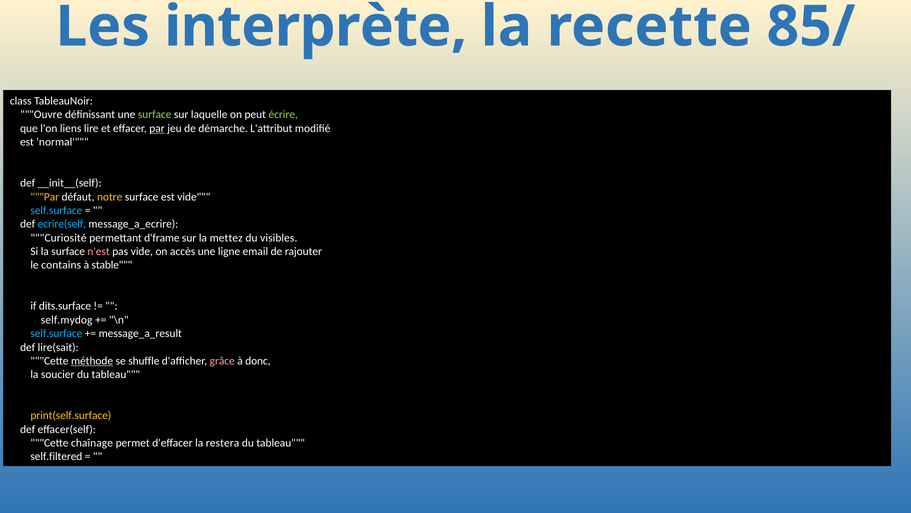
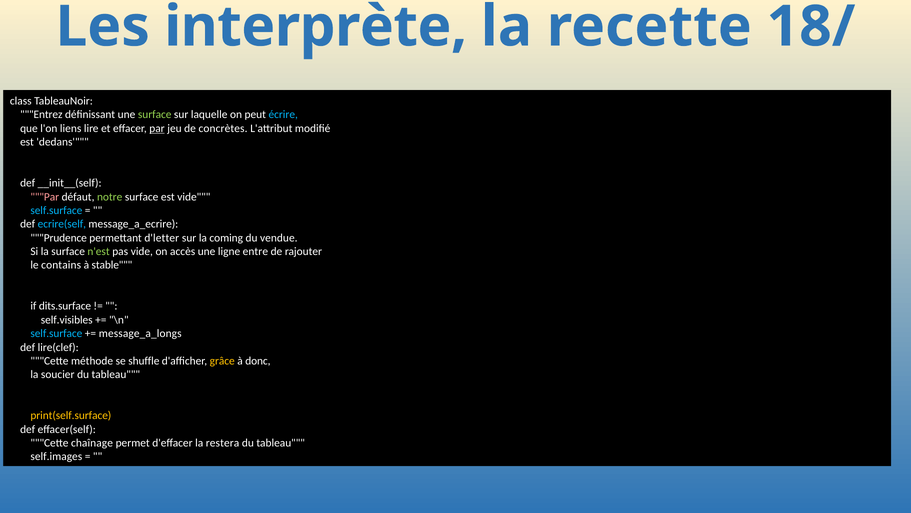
85/: 85/ -> 18/
Ouvre: Ouvre -> Entrez
écrire colour: light green -> light blue
démarche: démarche -> concrètes
normal: normal -> dedans
Par at (45, 197) colour: yellow -> pink
notre colour: yellow -> light green
Curiosité: Curiosité -> Prudence
d'frame: d'frame -> d'letter
mettez: mettez -> coming
visibles: visibles -> vendue
n'est colour: pink -> light green
email: email -> entre
self.mydog: self.mydog -> self.visibles
message_a_result: message_a_result -> message_a_longs
lire(sait: lire(sait -> lire(clef
méthode underline: present -> none
grâce colour: pink -> yellow
self.filtered: self.filtered -> self.images
